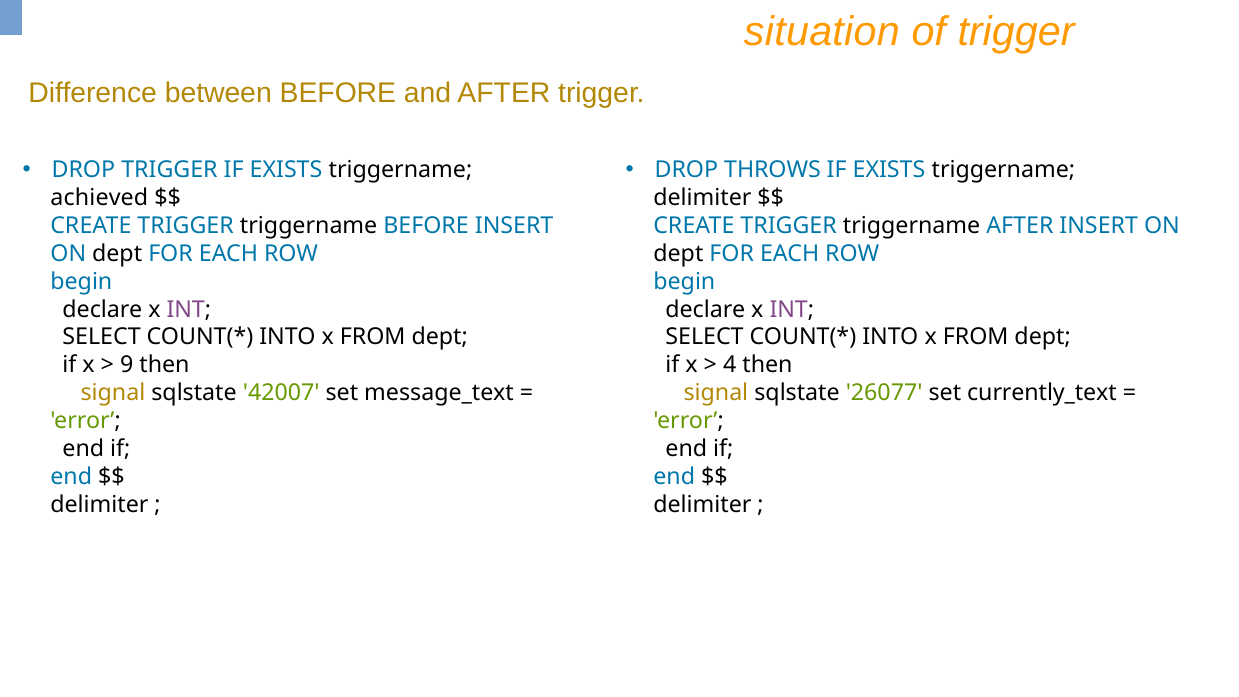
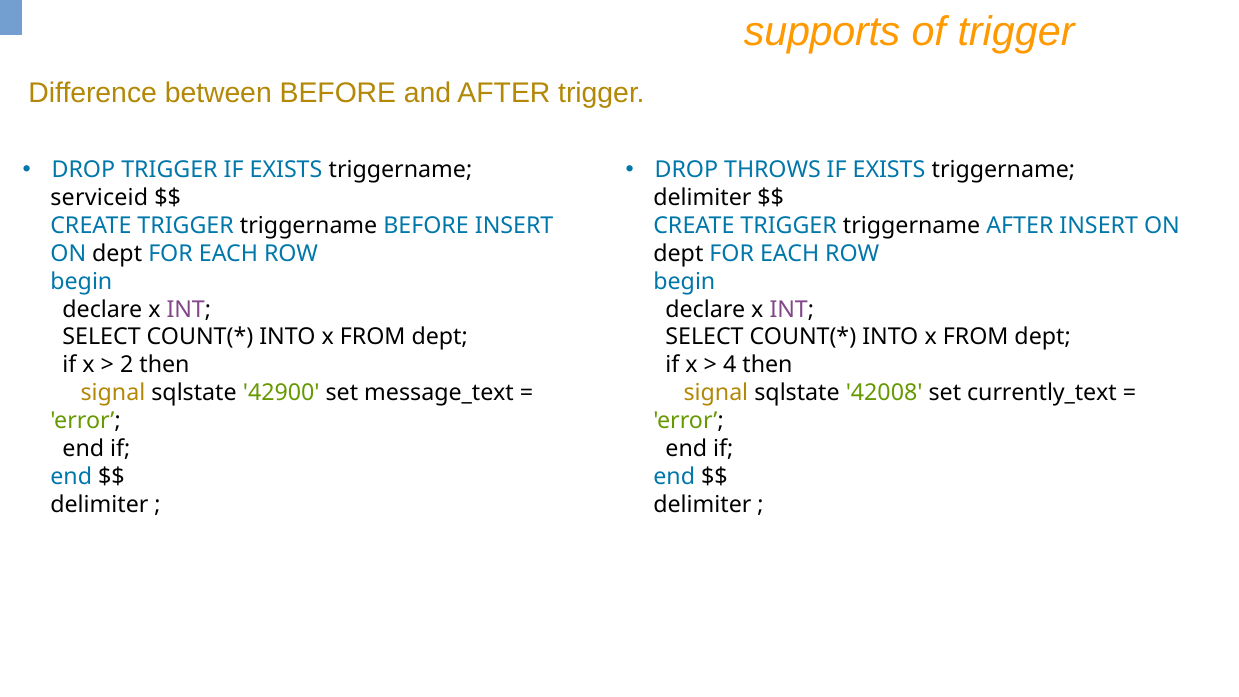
situation: situation -> supports
achieved: achieved -> serviceid
9: 9 -> 2
42007: 42007 -> 42900
26077: 26077 -> 42008
